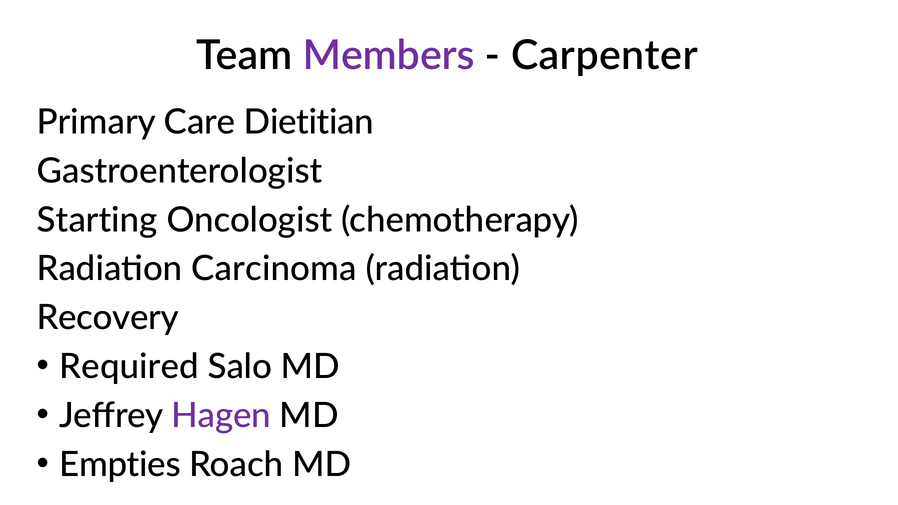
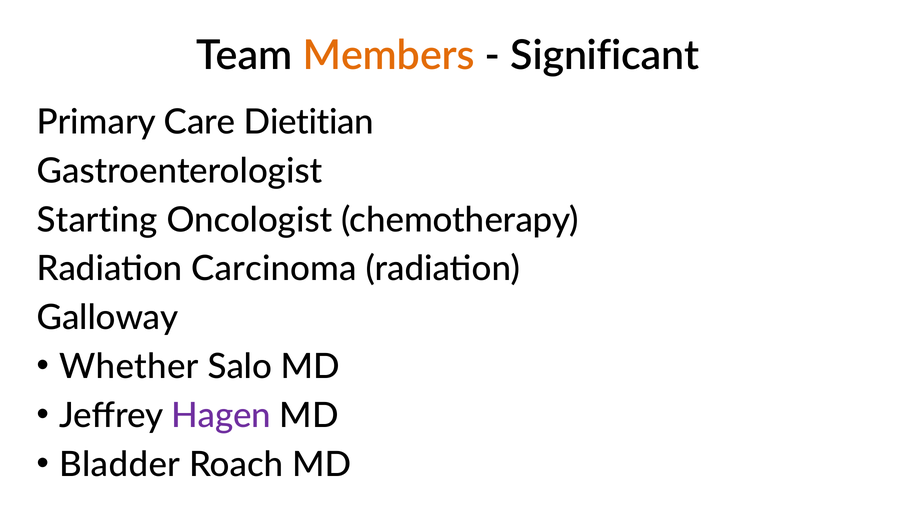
Members colour: purple -> orange
Carpenter: Carpenter -> Significant
Recovery: Recovery -> Galloway
Required: Required -> Whether
Empties: Empties -> Bladder
